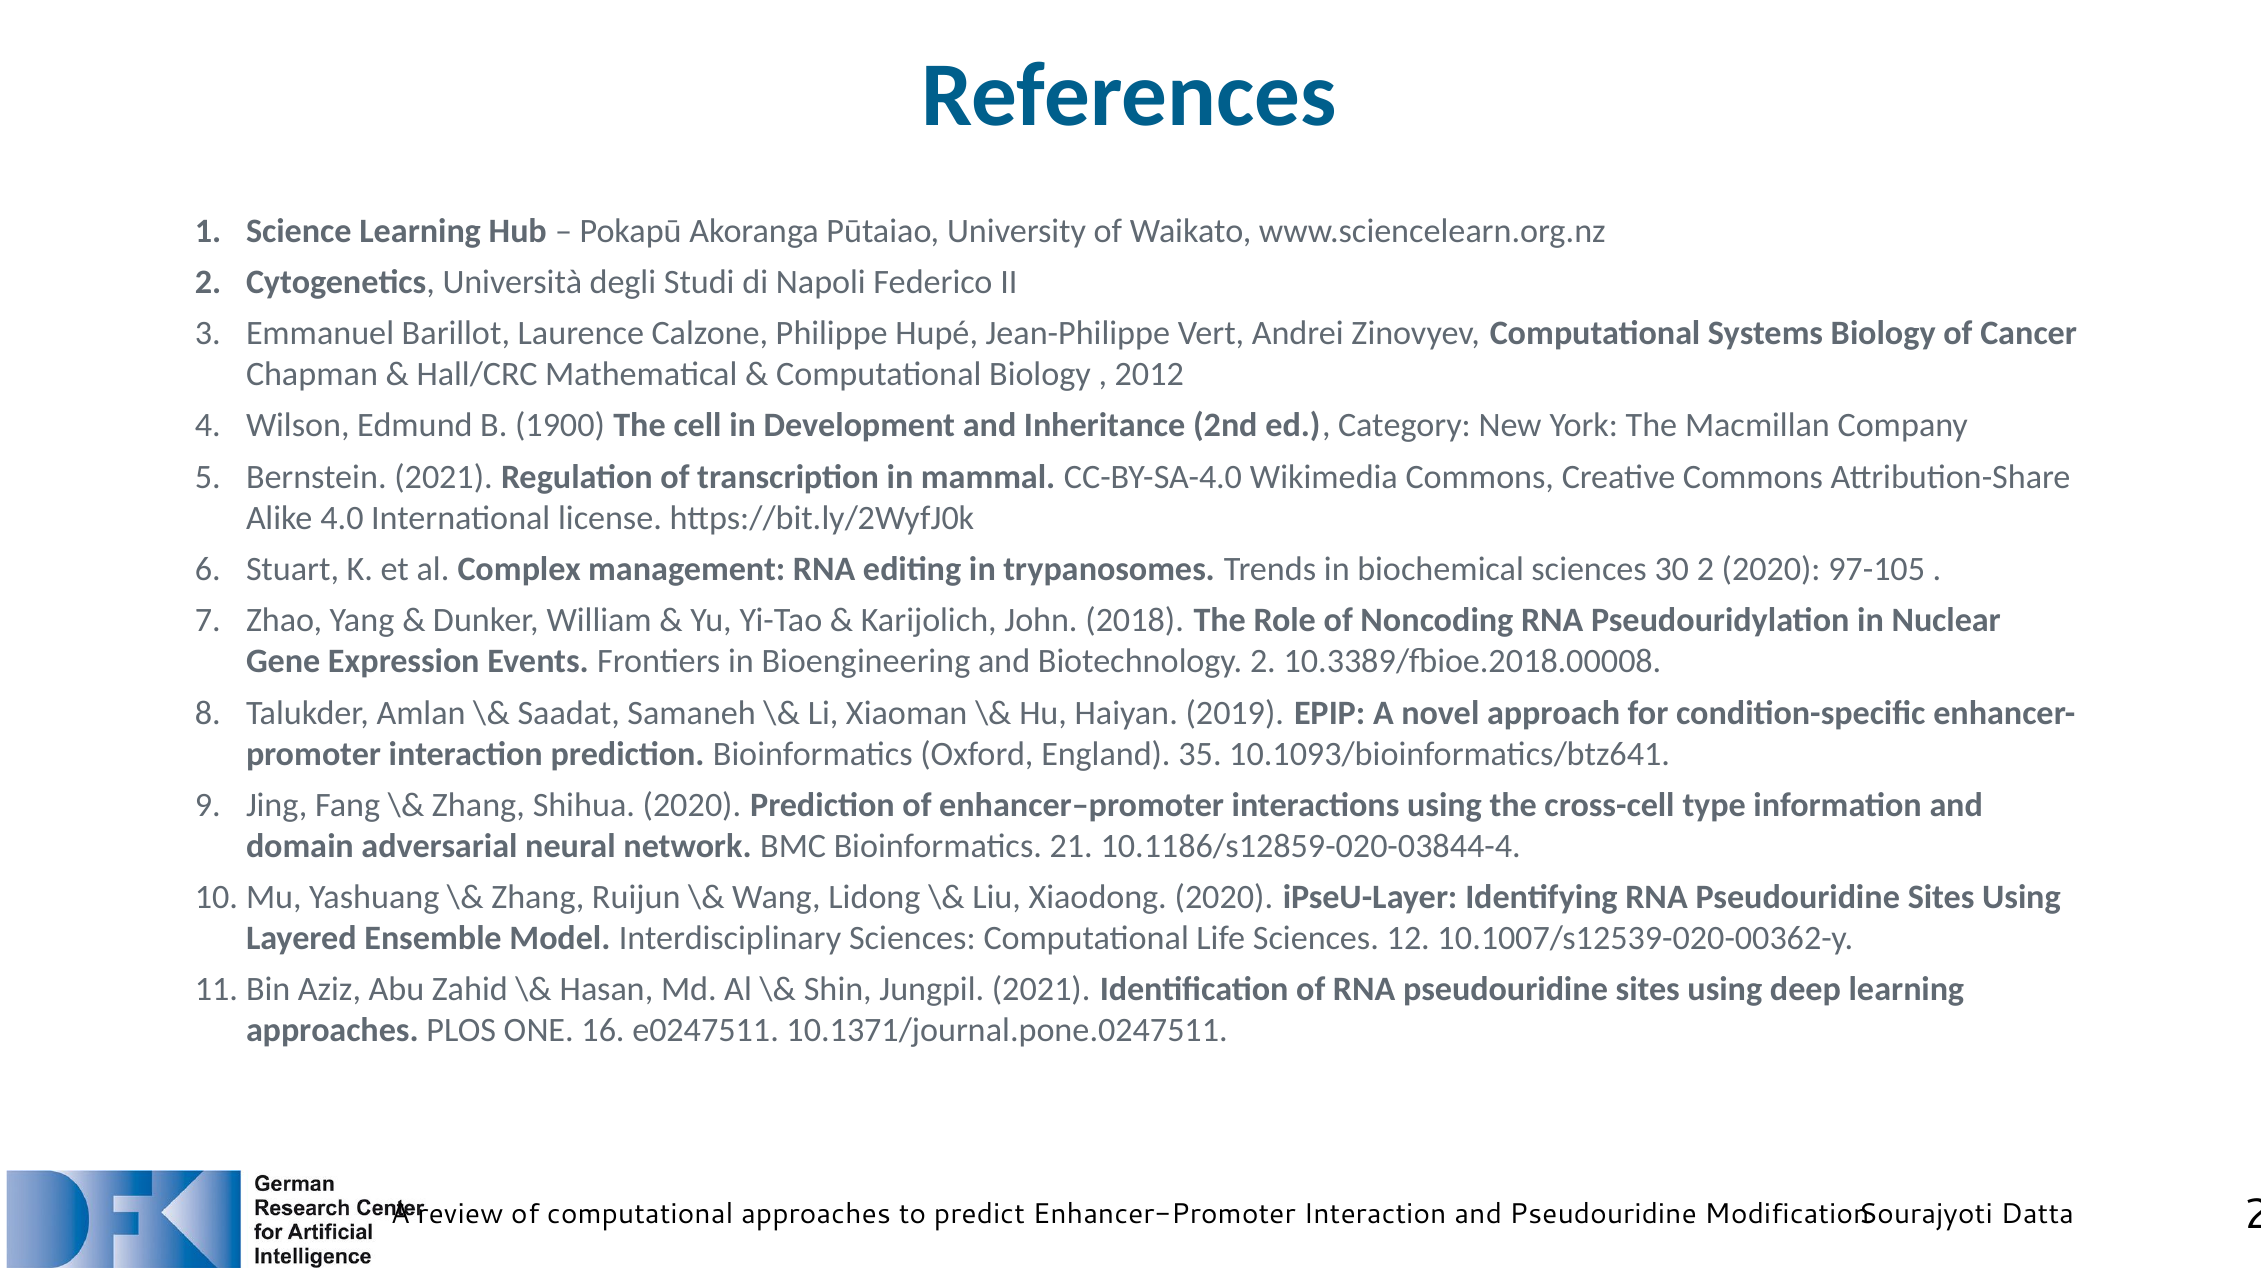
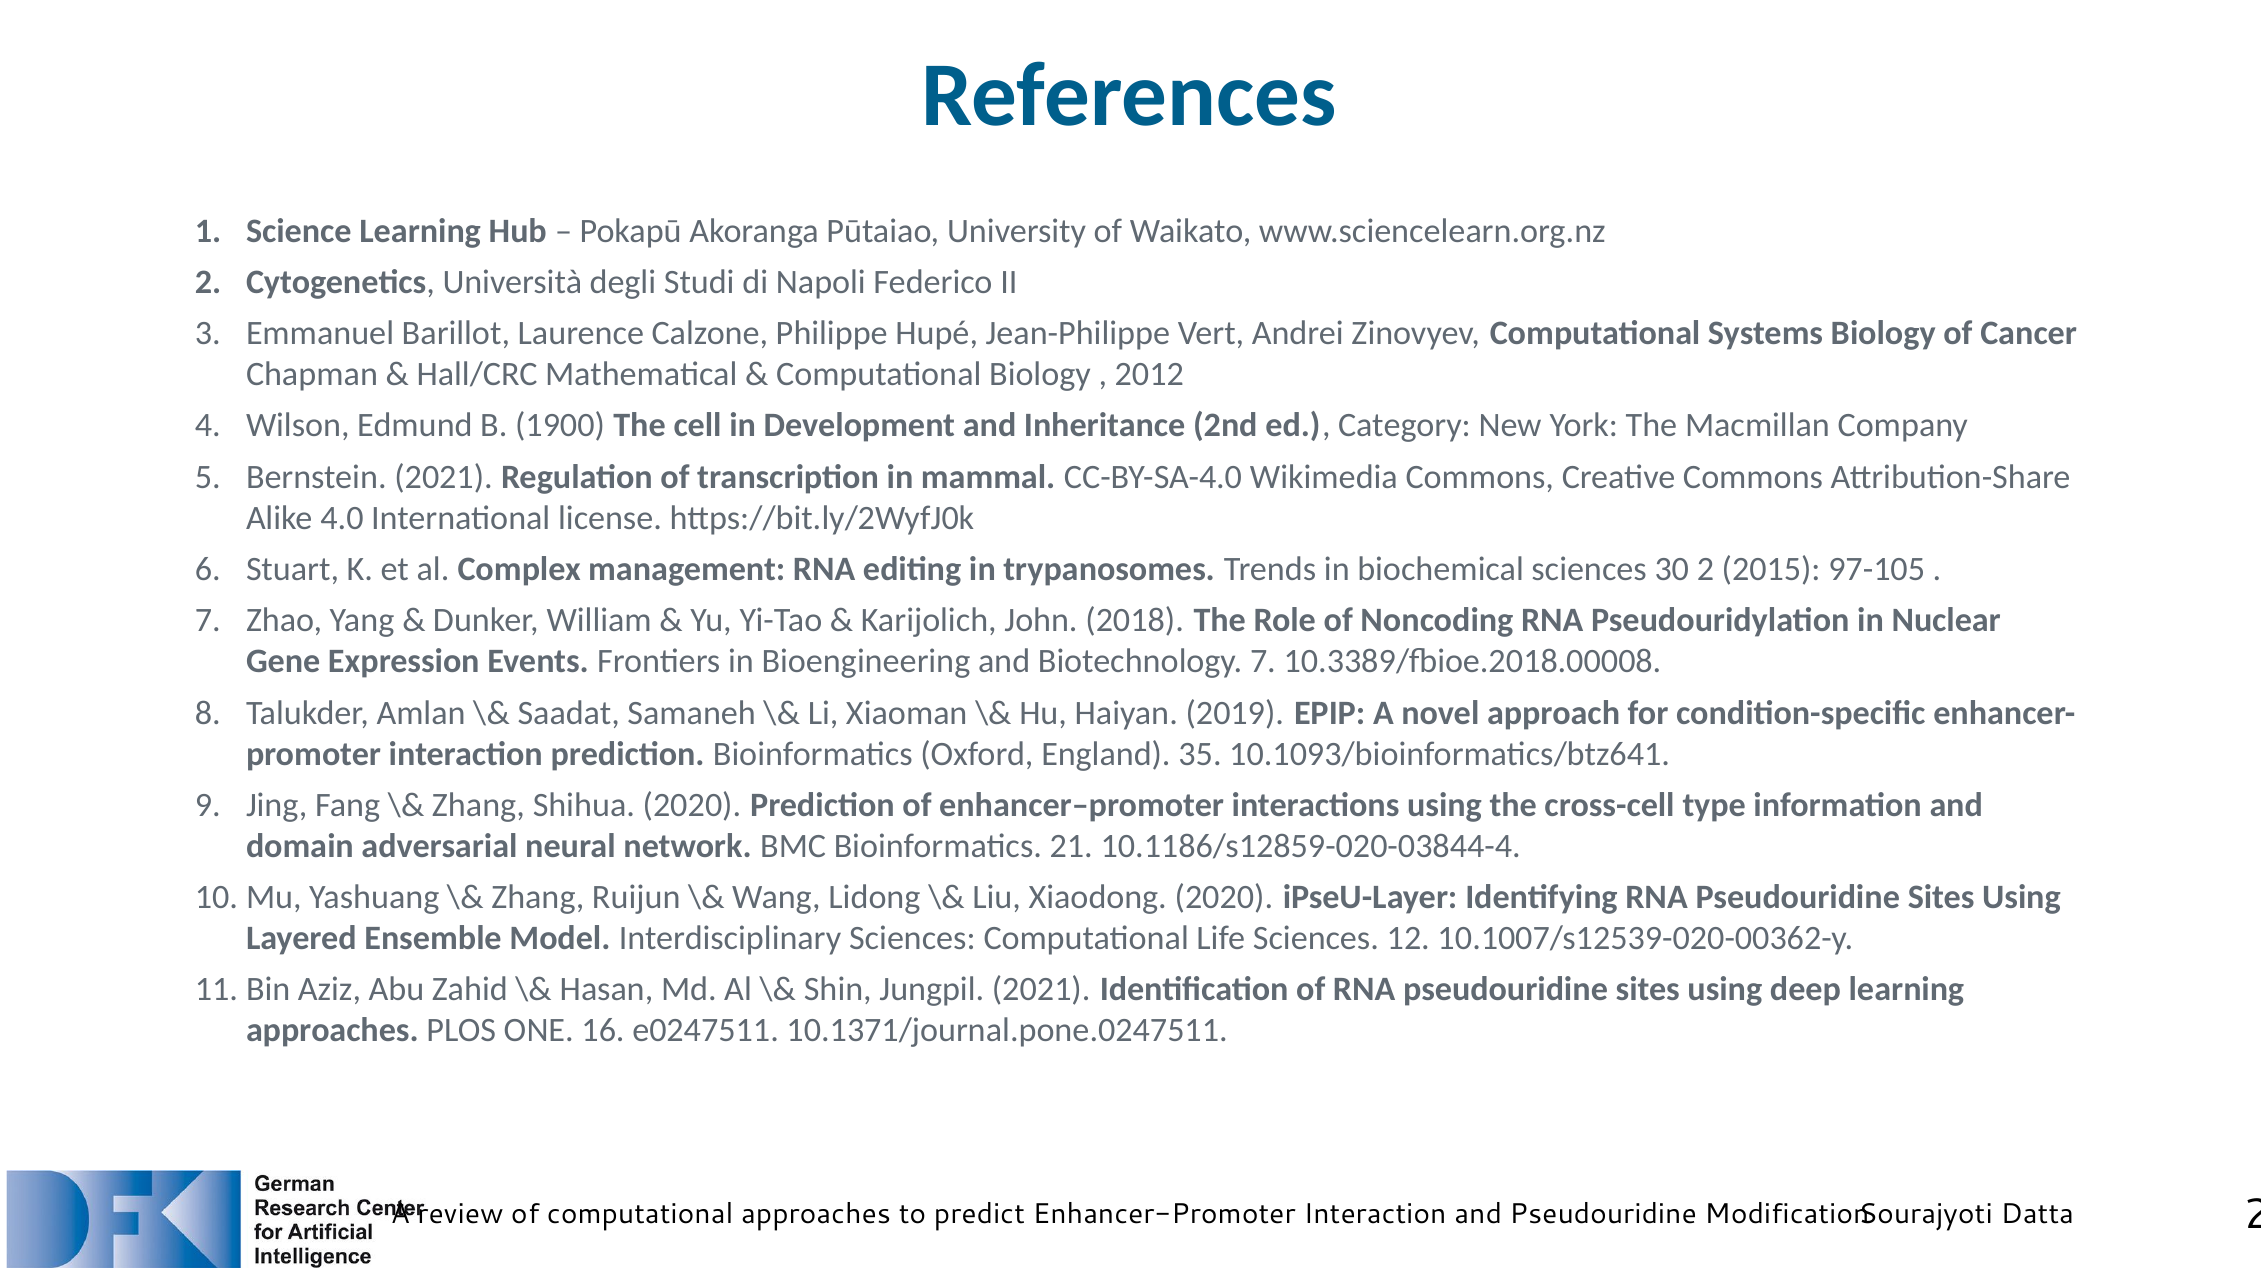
2 2020: 2020 -> 2015
Biotechnology 2: 2 -> 7
